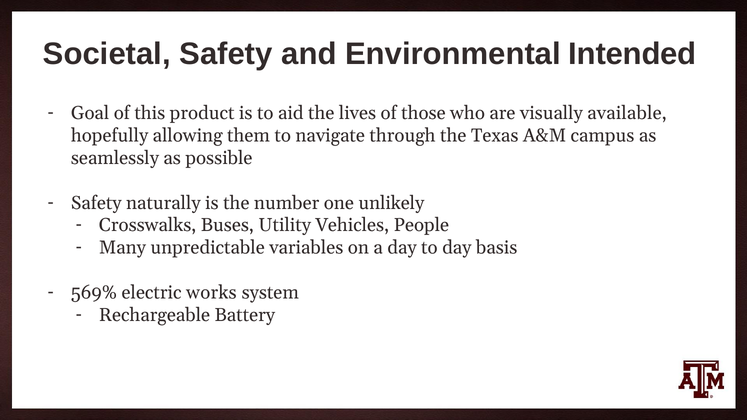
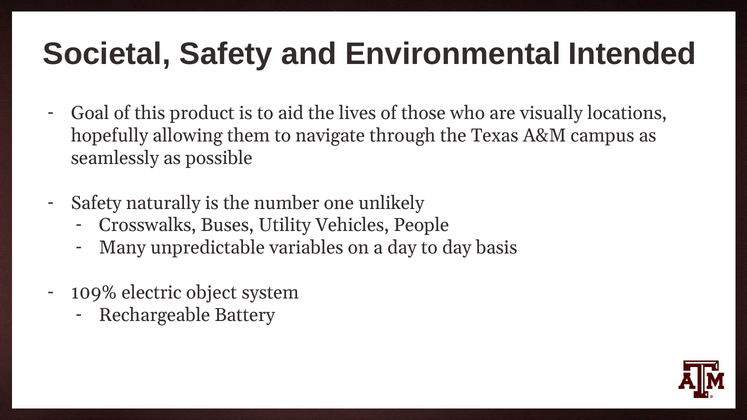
available: available -> locations
569%: 569% -> 109%
works: works -> object
